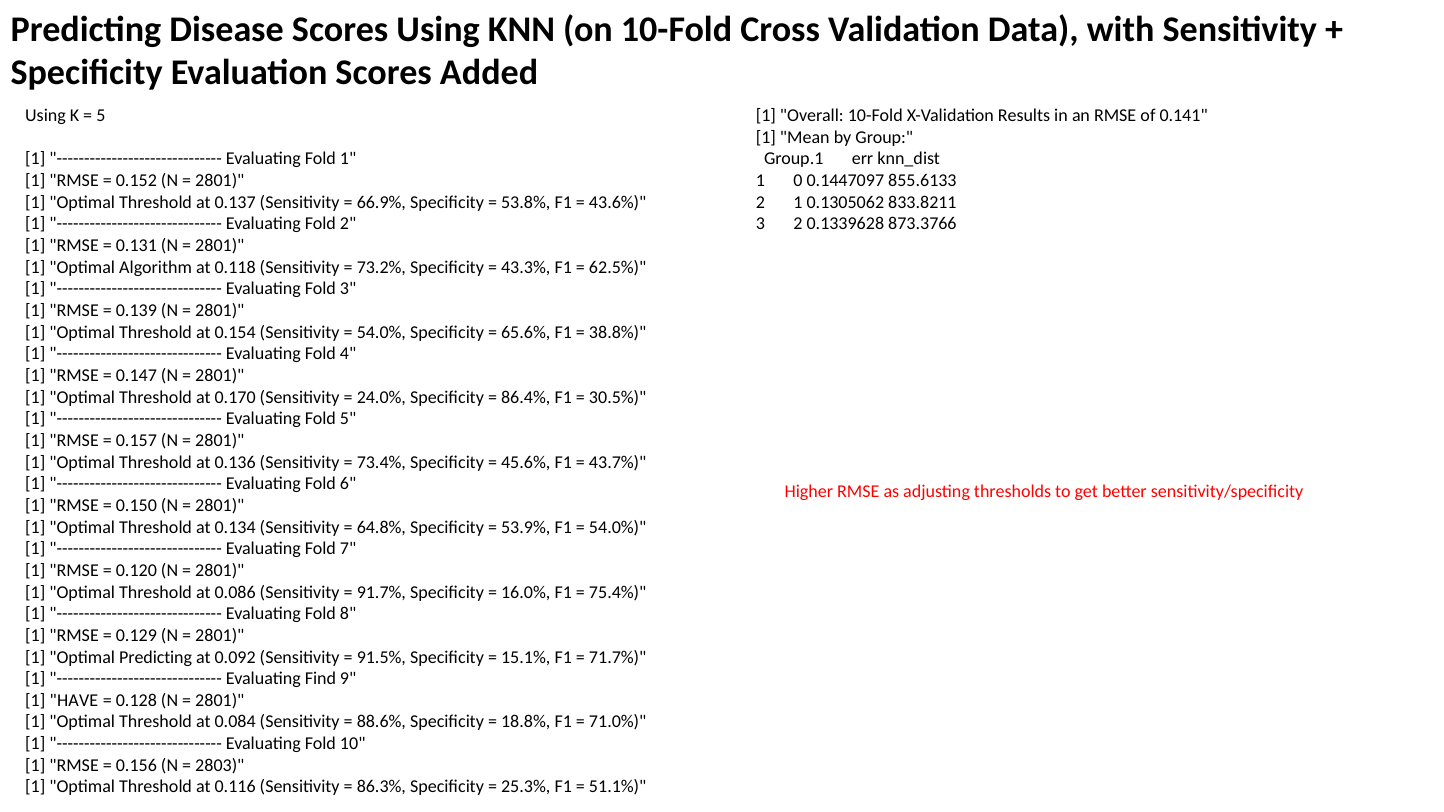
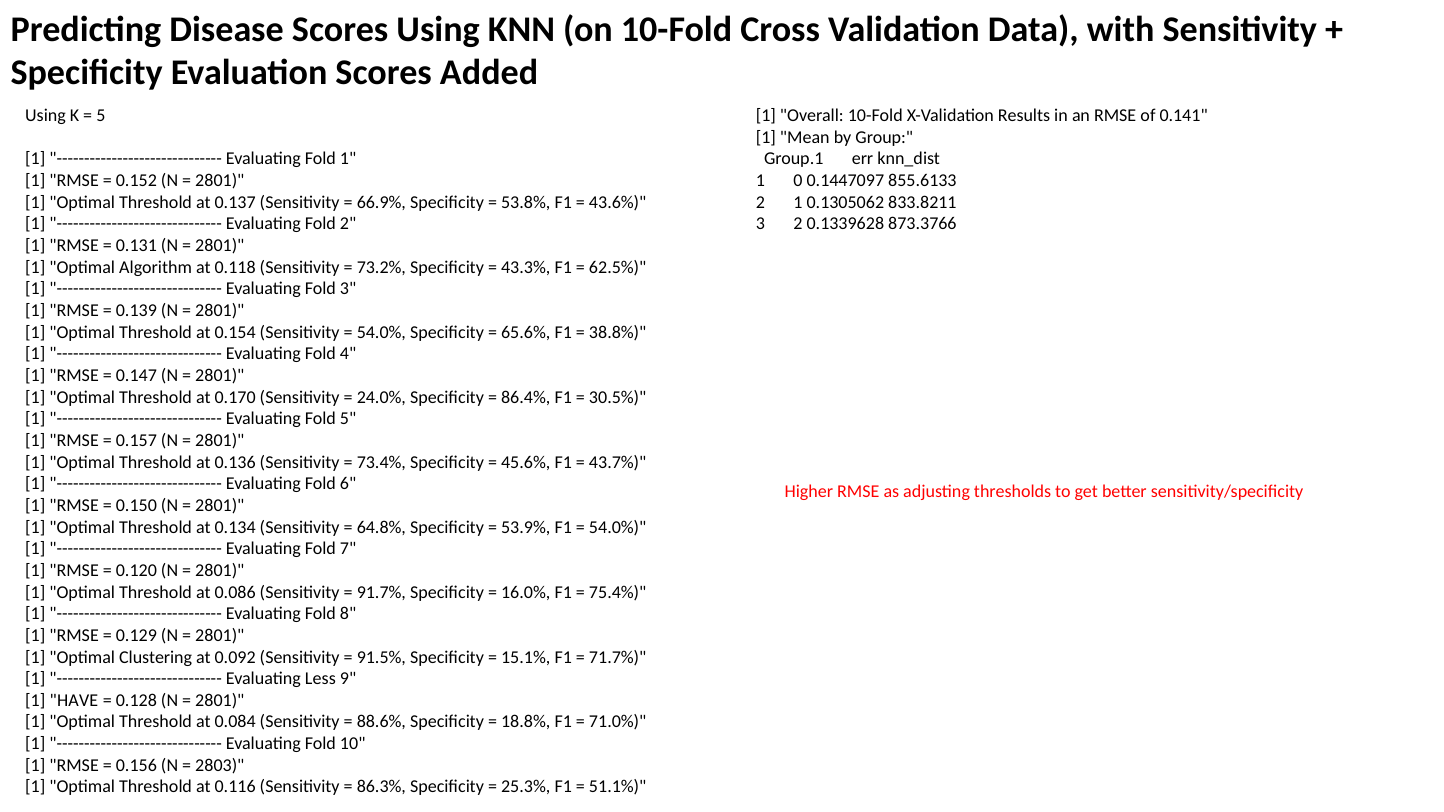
Optimal Predicting: Predicting -> Clustering
Find: Find -> Less
